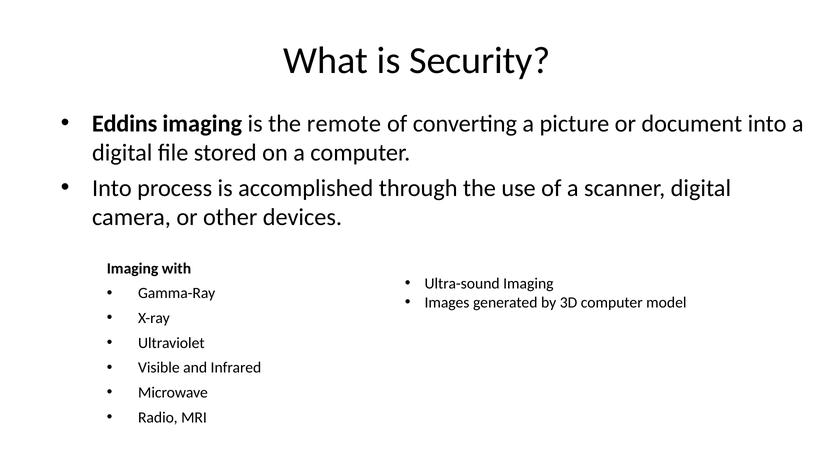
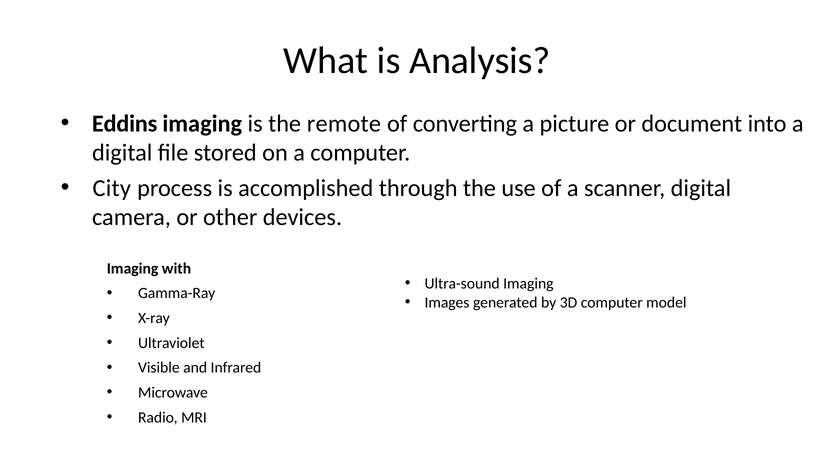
Security: Security -> Analysis
Into at (112, 188): Into -> City
